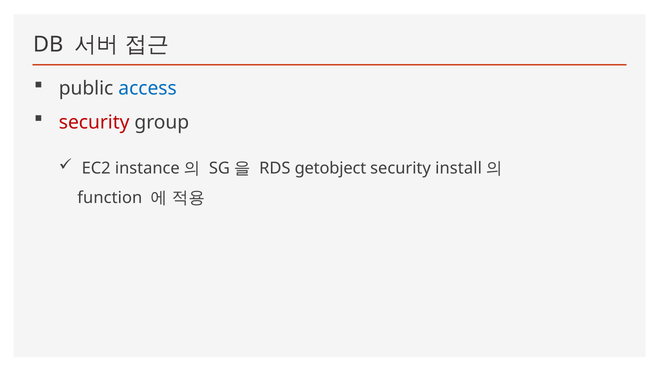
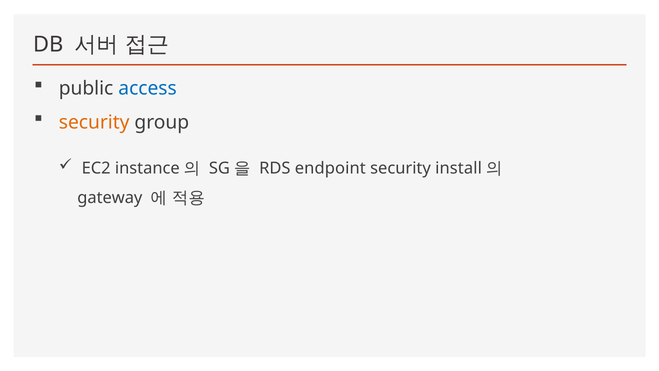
security at (94, 122) colour: red -> orange
getobject: getobject -> endpoint
function: function -> gateway
